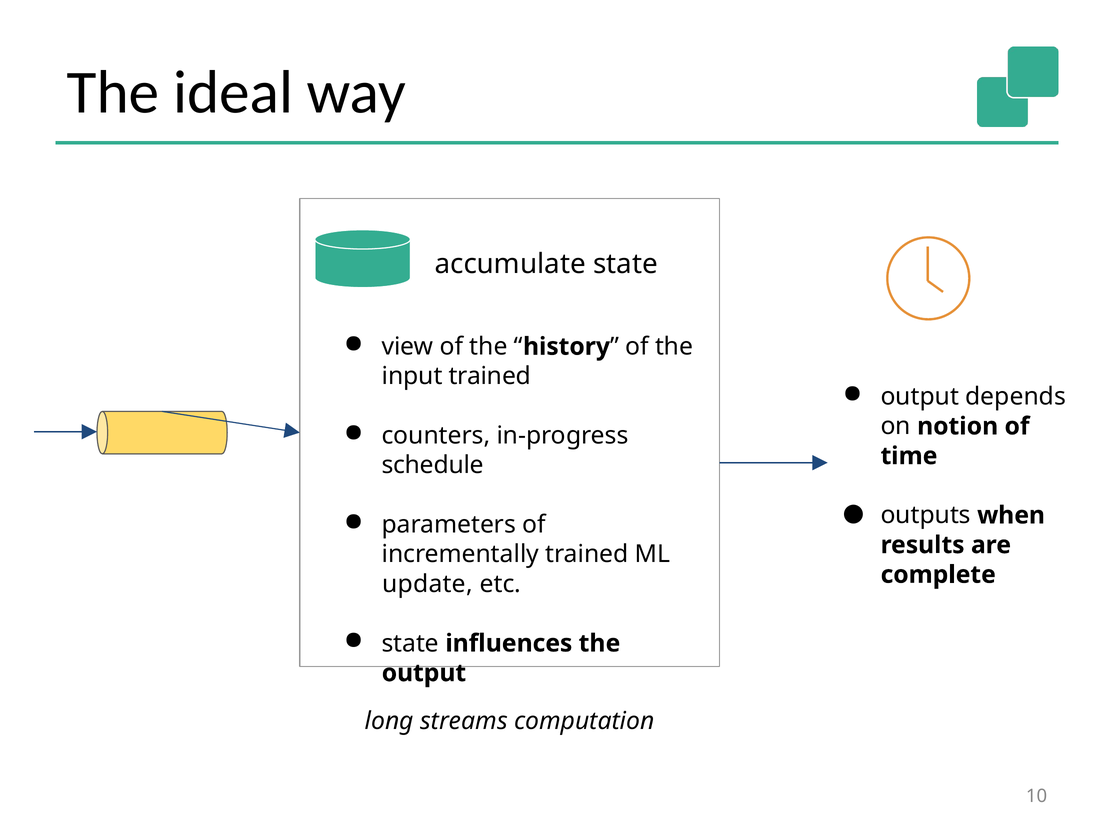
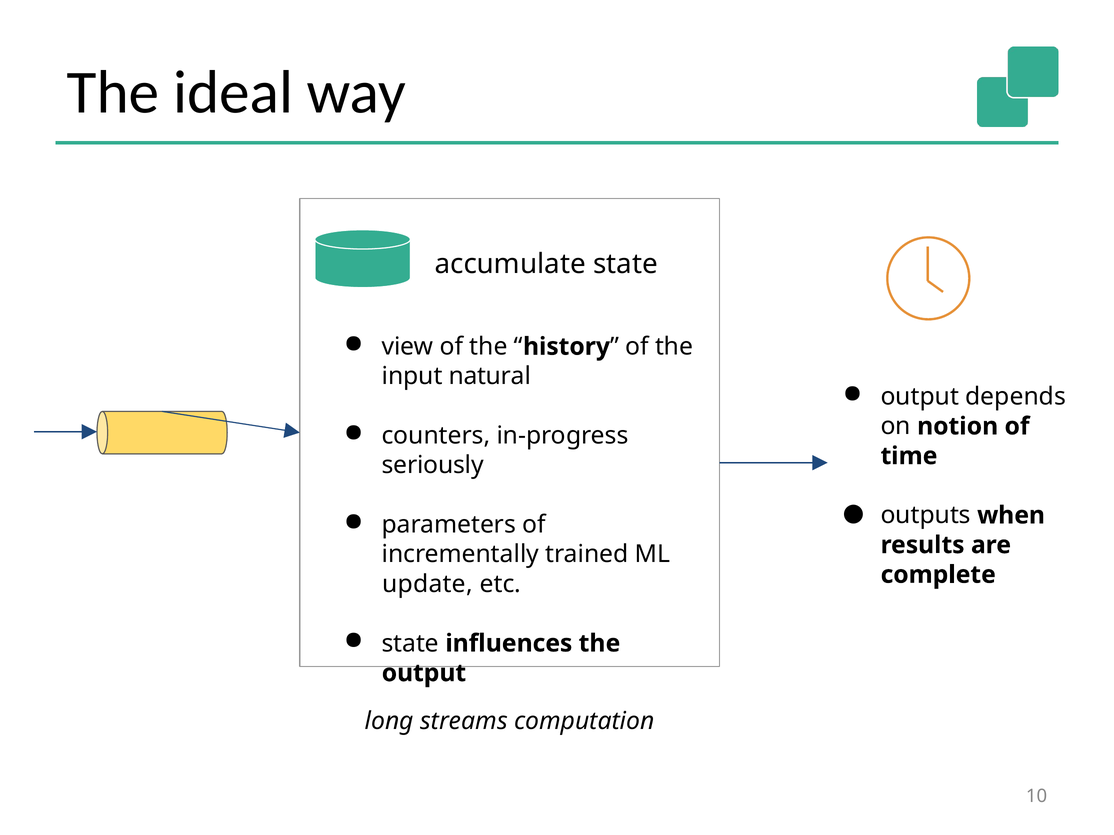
input trained: trained -> natural
schedule: schedule -> seriously
